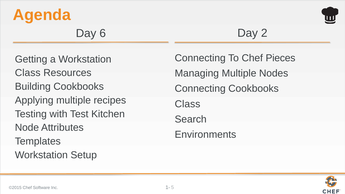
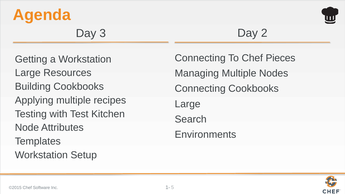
6: 6 -> 3
Class at (28, 73): Class -> Large
Class at (188, 104): Class -> Large
